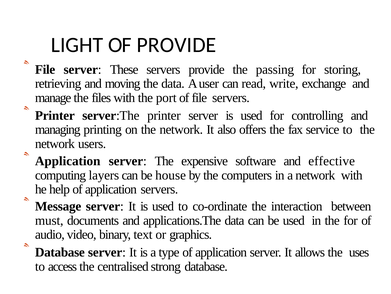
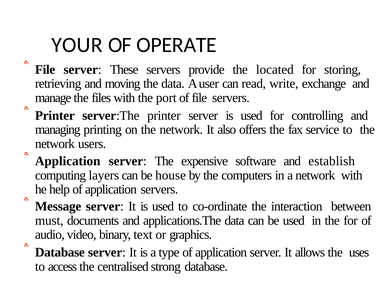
LIGHT: LIGHT -> YOUR
OF PROVIDE: PROVIDE -> OPERATE
passing: passing -> located
effective: effective -> establish
